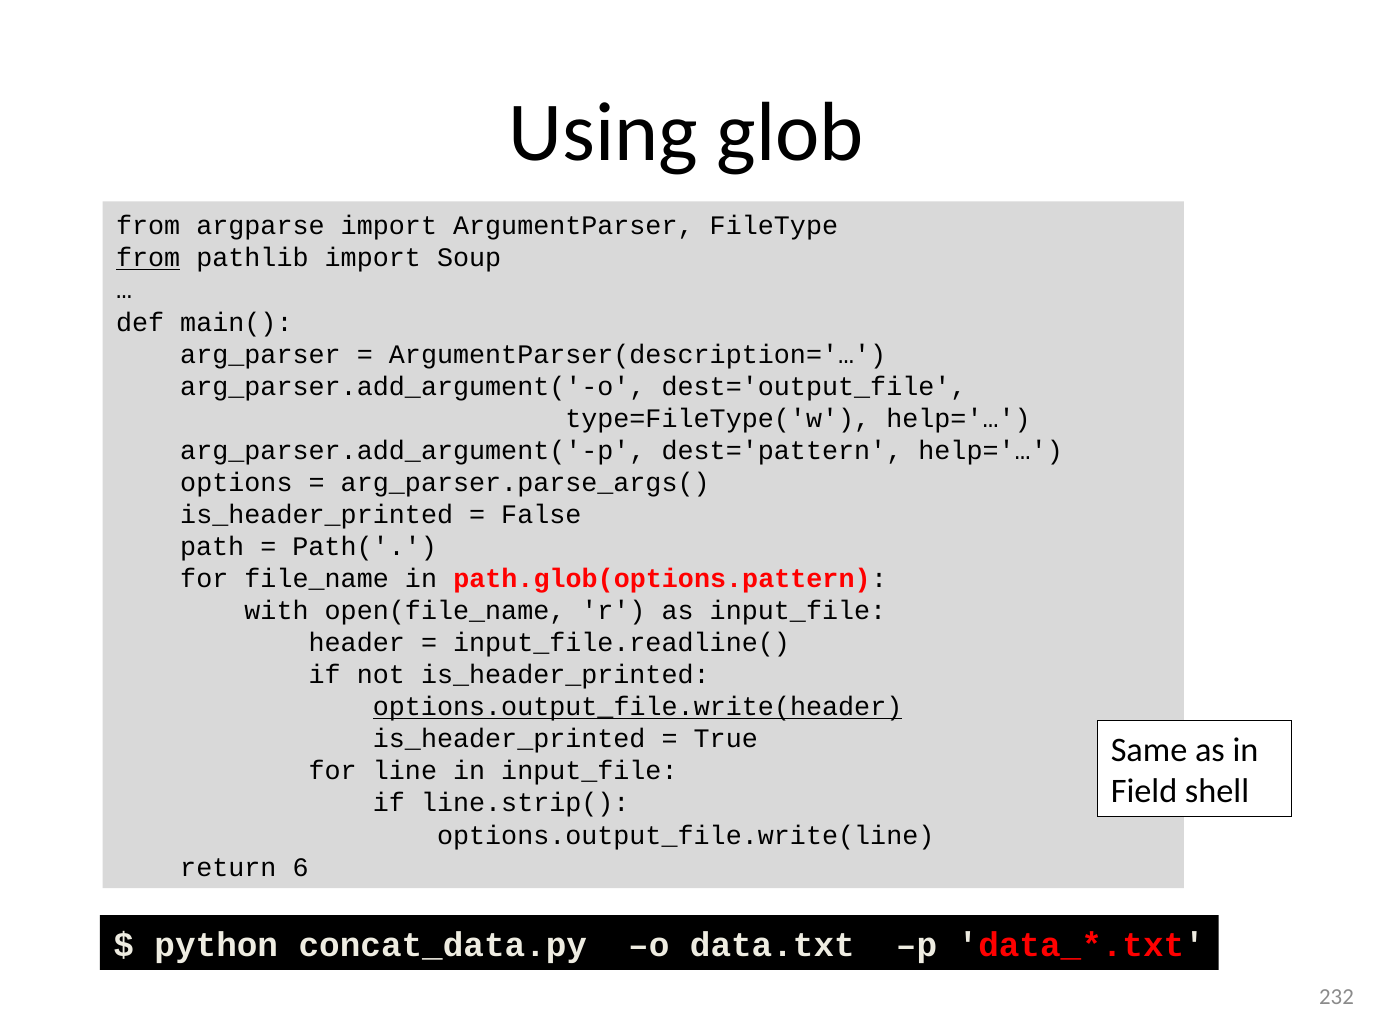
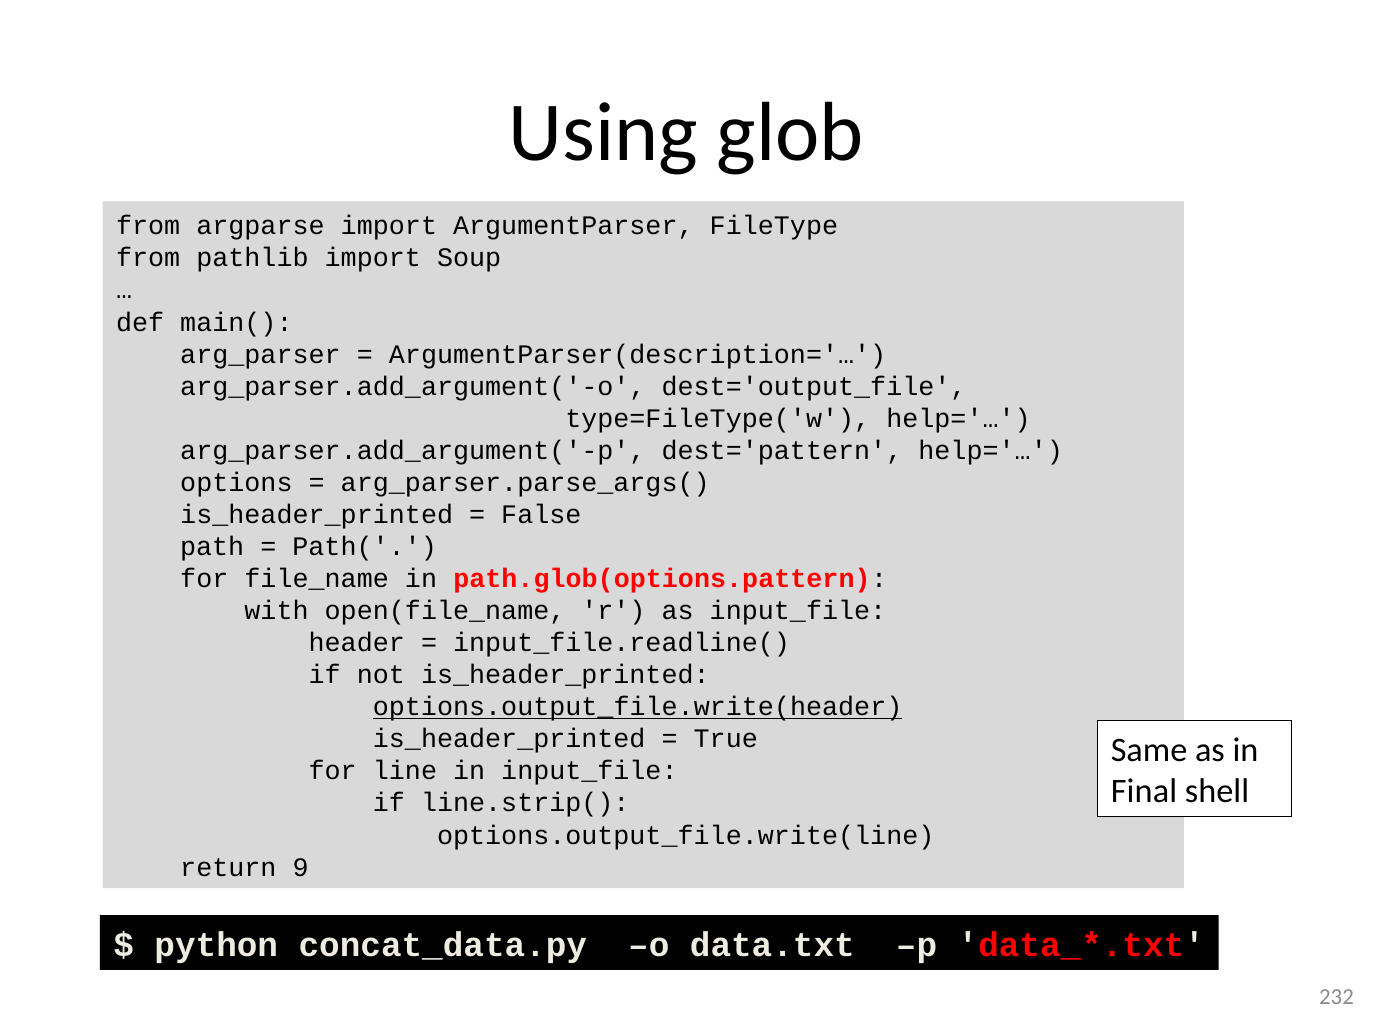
from at (148, 258) underline: present -> none
Field: Field -> Final
6: 6 -> 9
